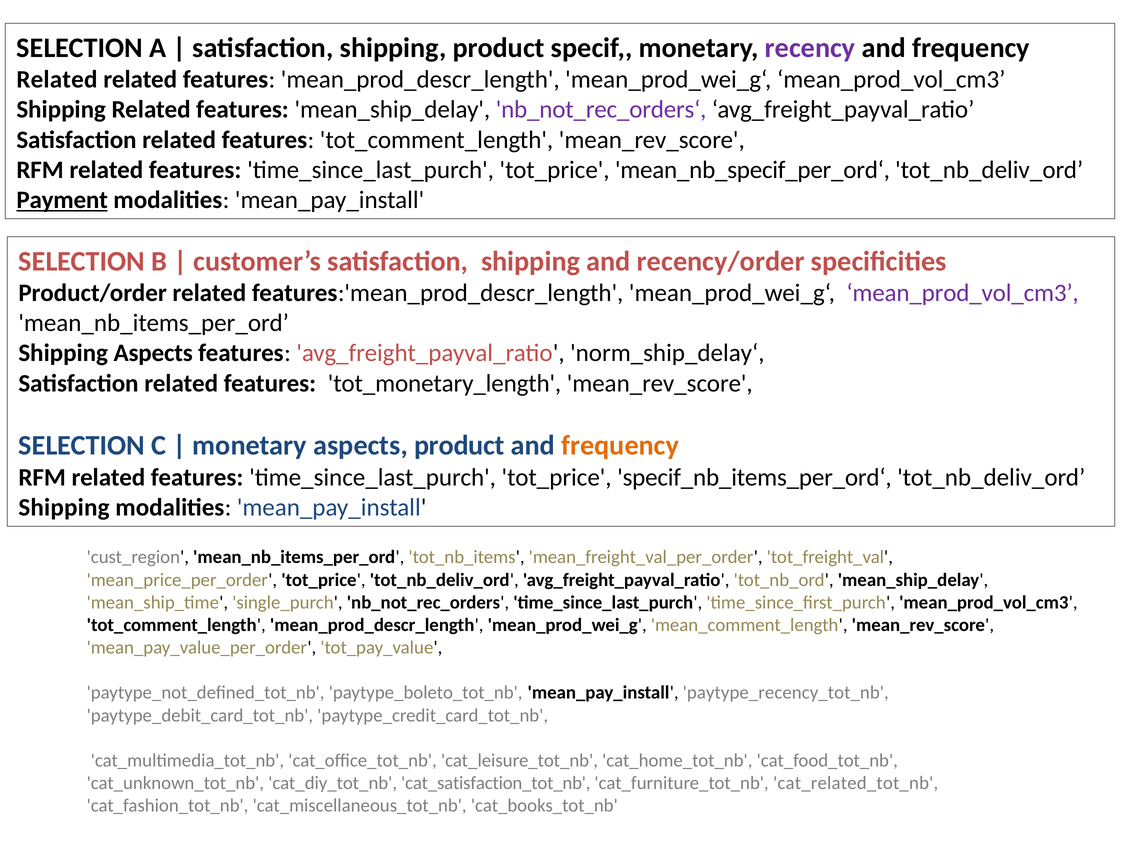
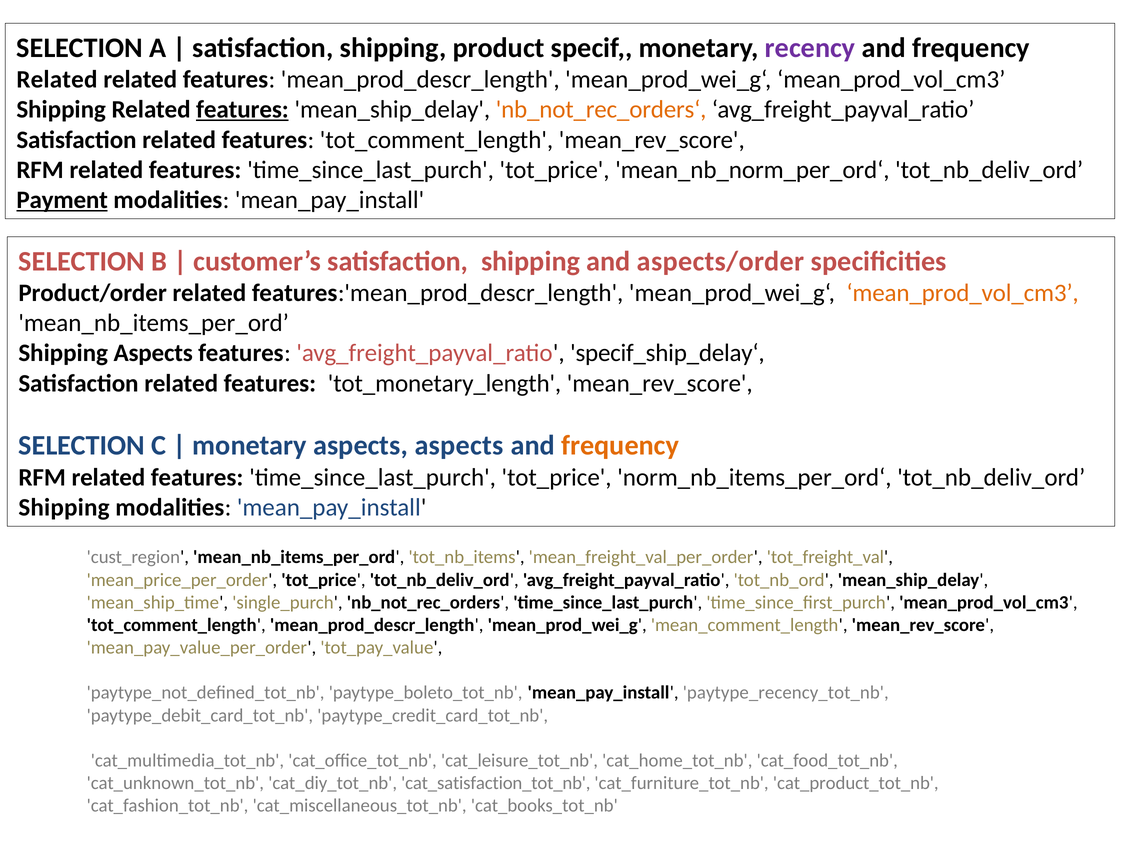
features at (242, 110) underline: none -> present
nb_not_rec_orders‘ colour: purple -> orange
mean_nb_specif_per_ord‘: mean_nb_specif_per_ord‘ -> mean_nb_norm_per_ord‘
recency/order: recency/order -> aspects/order
mean_prod_vol_cm3 at (963, 293) colour: purple -> orange
norm_ship_delay‘: norm_ship_delay‘ -> specif_ship_delay‘
aspects product: product -> aspects
specif_nb_items_per_ord‘: specif_nb_items_per_ord‘ -> norm_nb_items_per_ord‘
cat_related_tot_nb: cat_related_tot_nb -> cat_product_tot_nb
